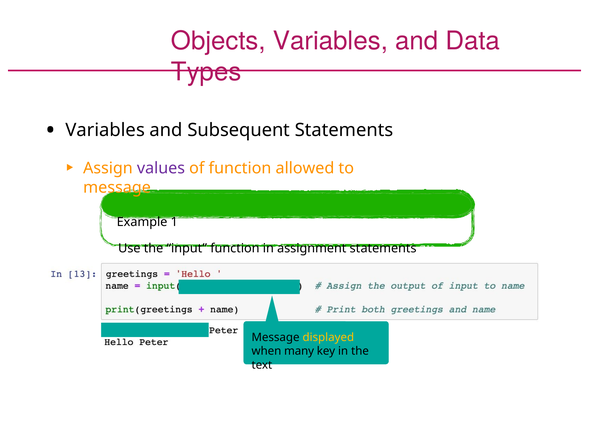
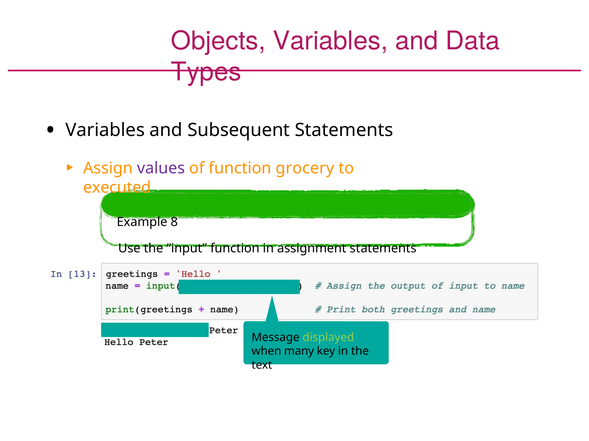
allowed: allowed -> grocery
message at (117, 188): message -> executed
1: 1 -> 8
displayed colour: yellow -> light green
